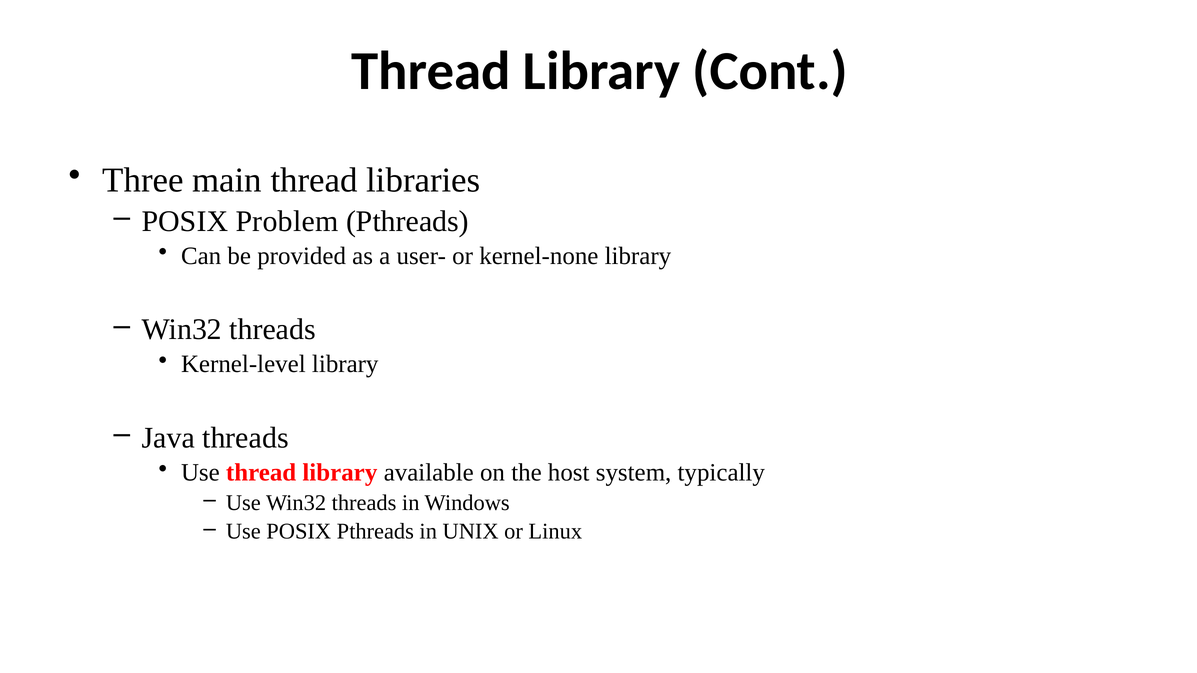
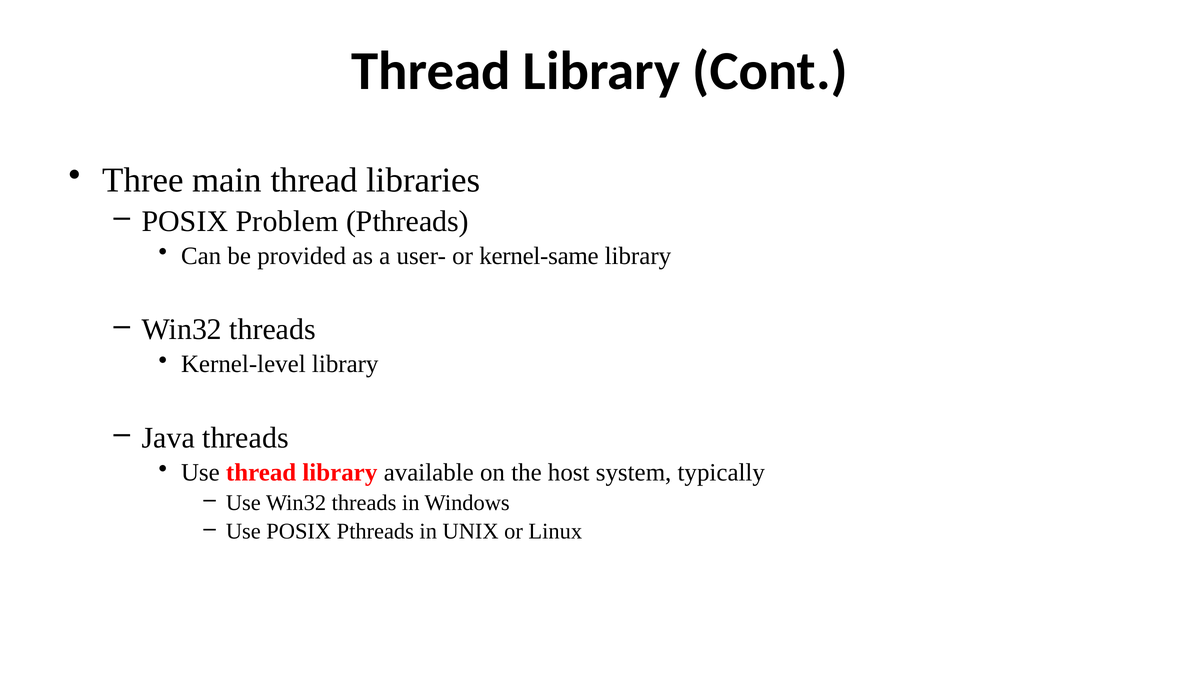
kernel-none: kernel-none -> kernel-same
